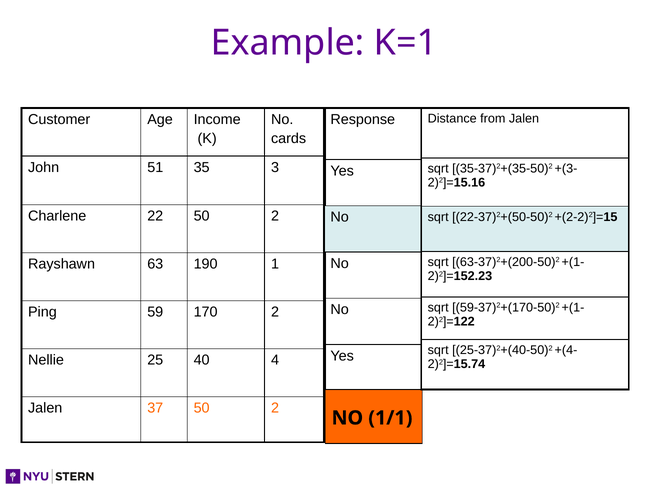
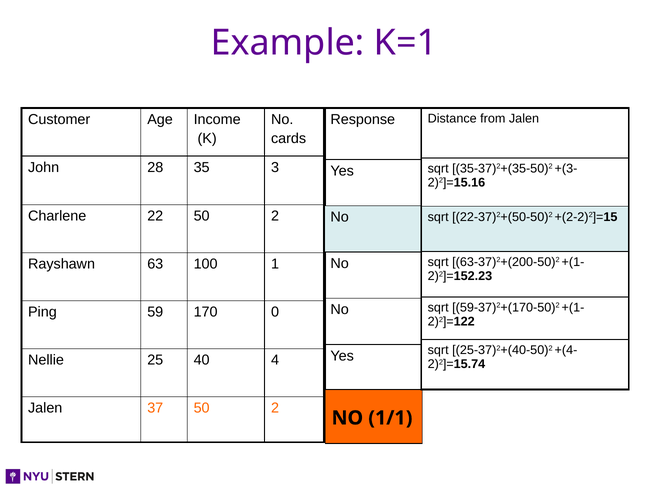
51: 51 -> 28
190: 190 -> 100
170 2: 2 -> 0
